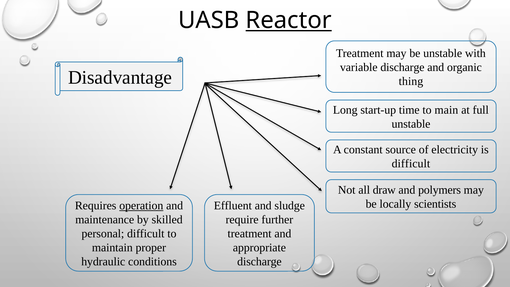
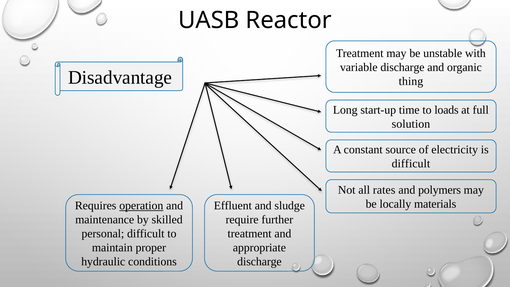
Reactor underline: present -> none
main: main -> loads
unstable at (411, 124): unstable -> solution
draw: draw -> rates
scientists: scientists -> materials
